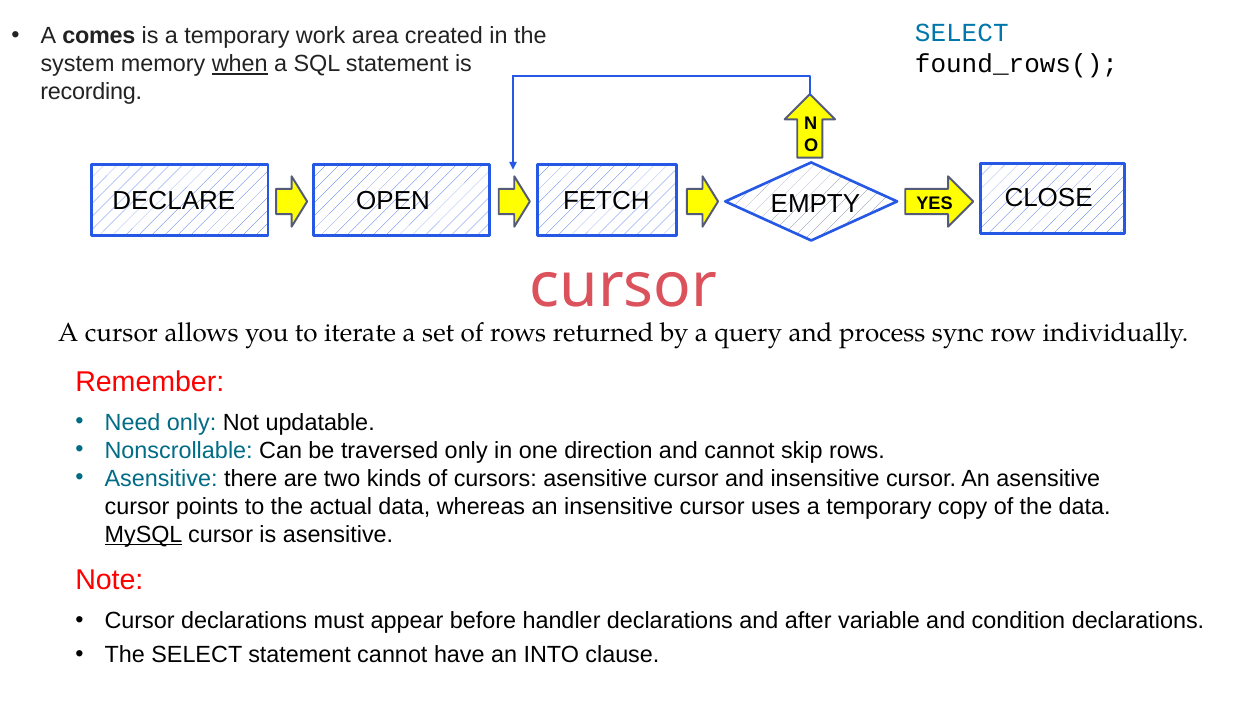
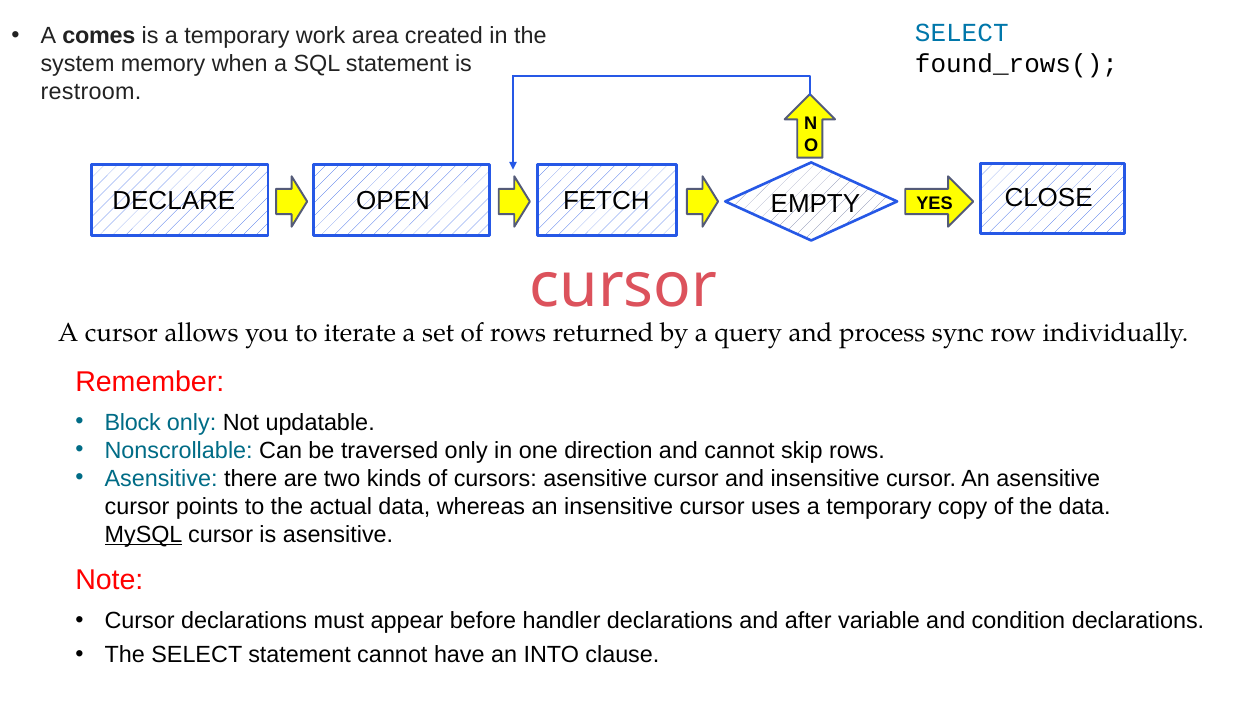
when underline: present -> none
recording: recording -> restroom
Need: Need -> Block
